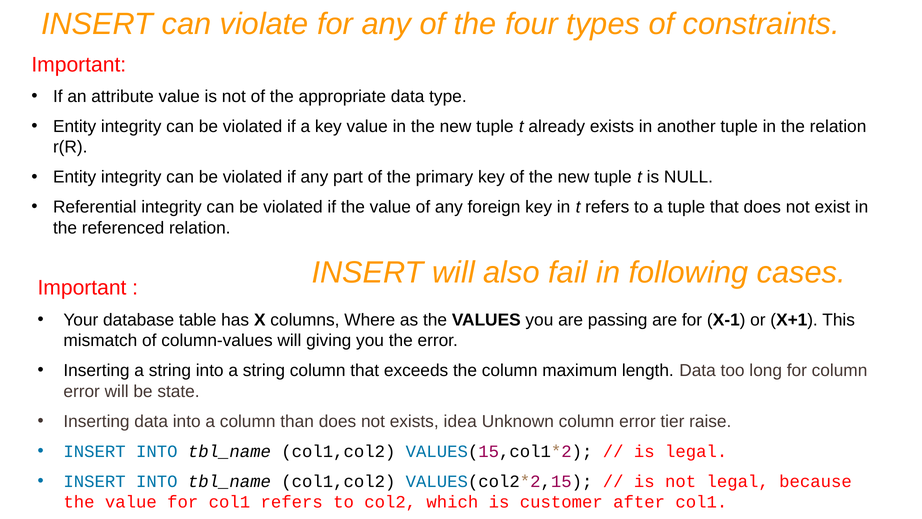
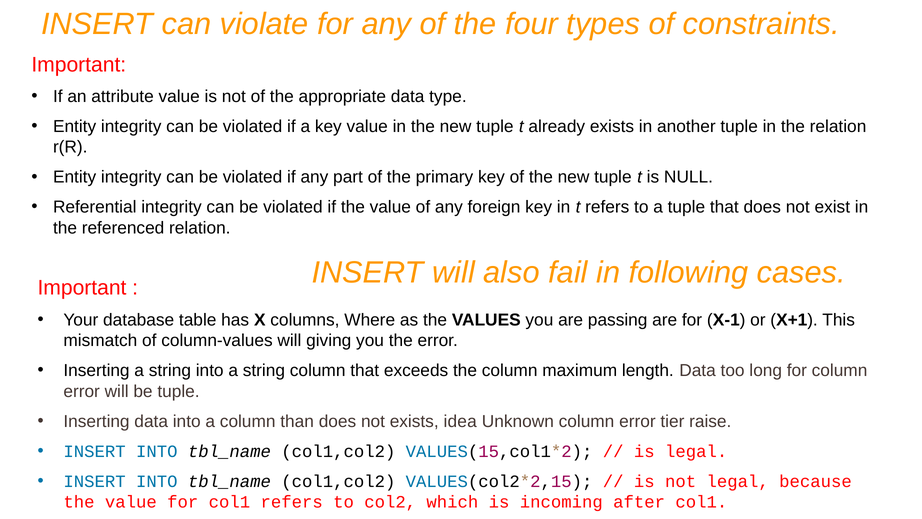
be state: state -> tuple
customer: customer -> incoming
